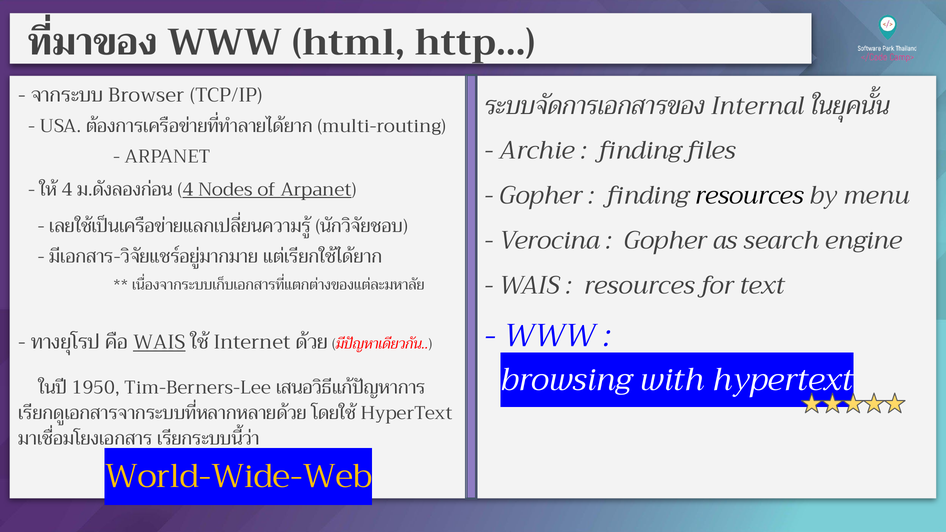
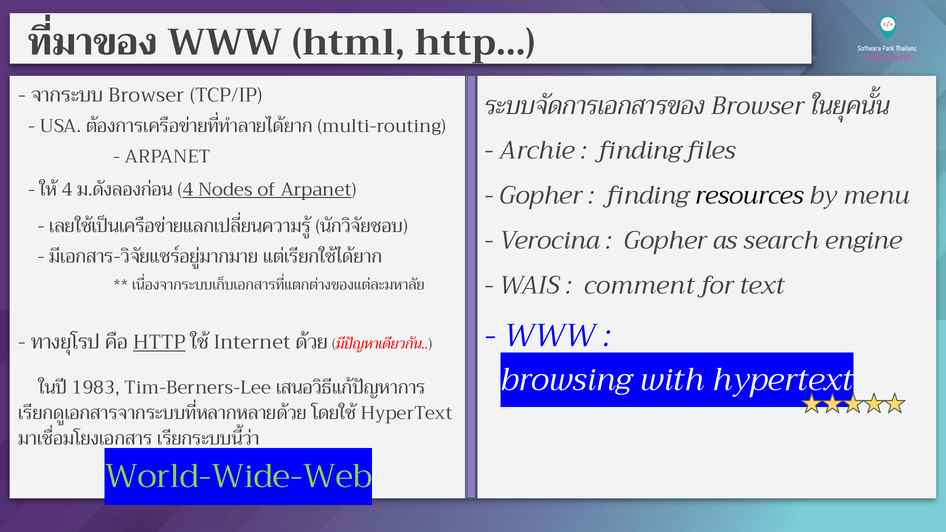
Internal at (758, 106): Internal -> Browser
resources at (639, 285): resources -> comment
WAIS at (159, 343): WAIS -> HTTP
1950: 1950 -> 1983
World-Wide-Web colour: yellow -> light green
